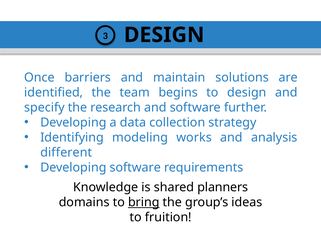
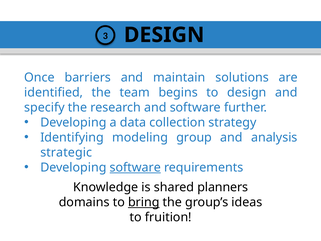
works: works -> group
different: different -> strategic
software at (135, 167) underline: none -> present
